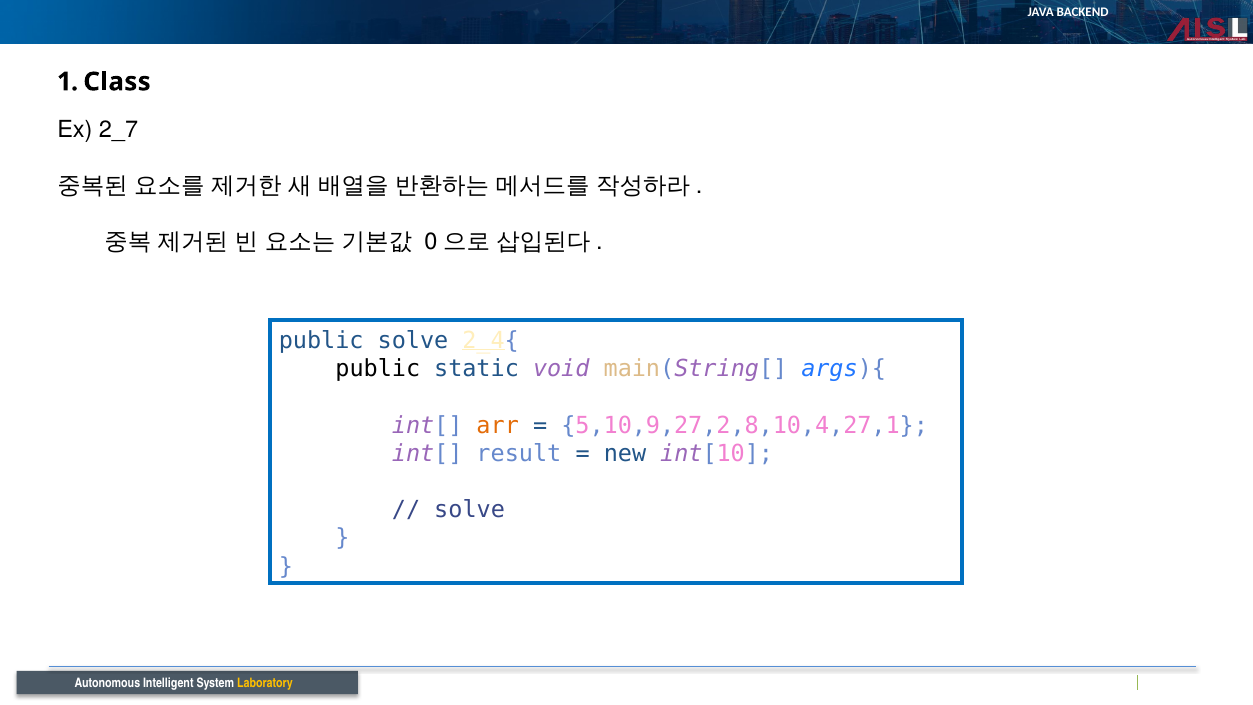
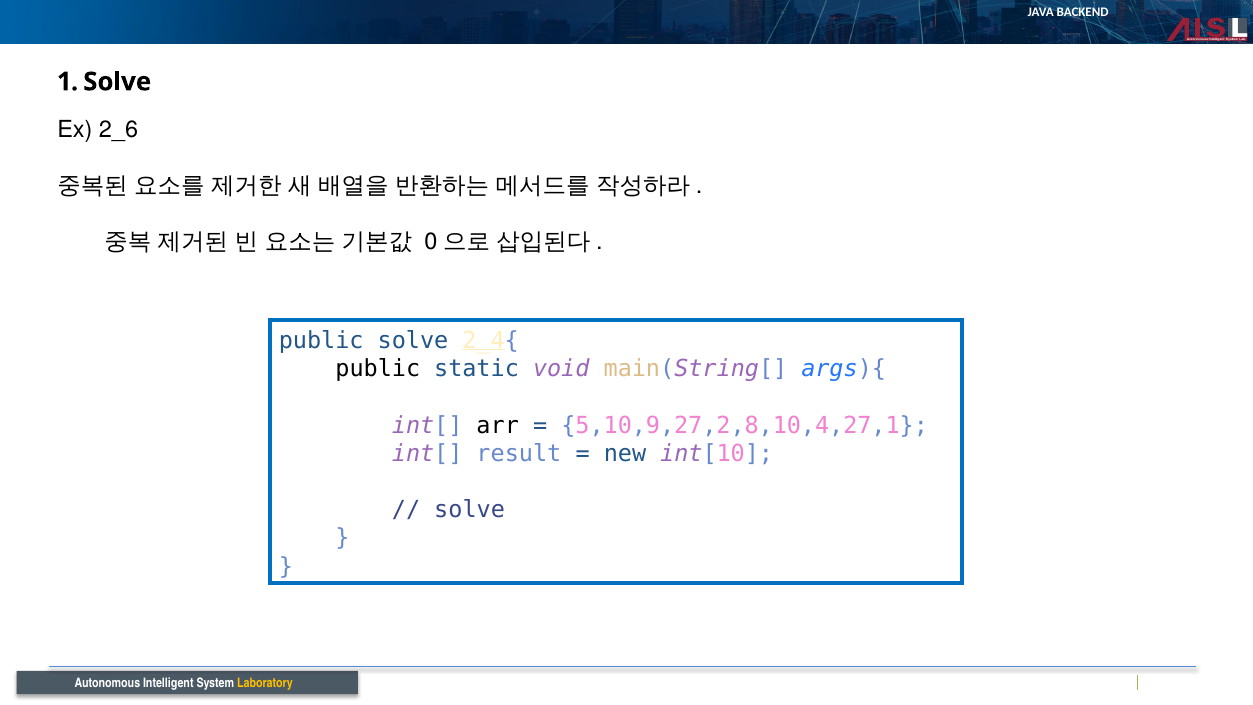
1 Class: Class -> Solve
2_7: 2_7 -> 2_6
arr colour: orange -> black
